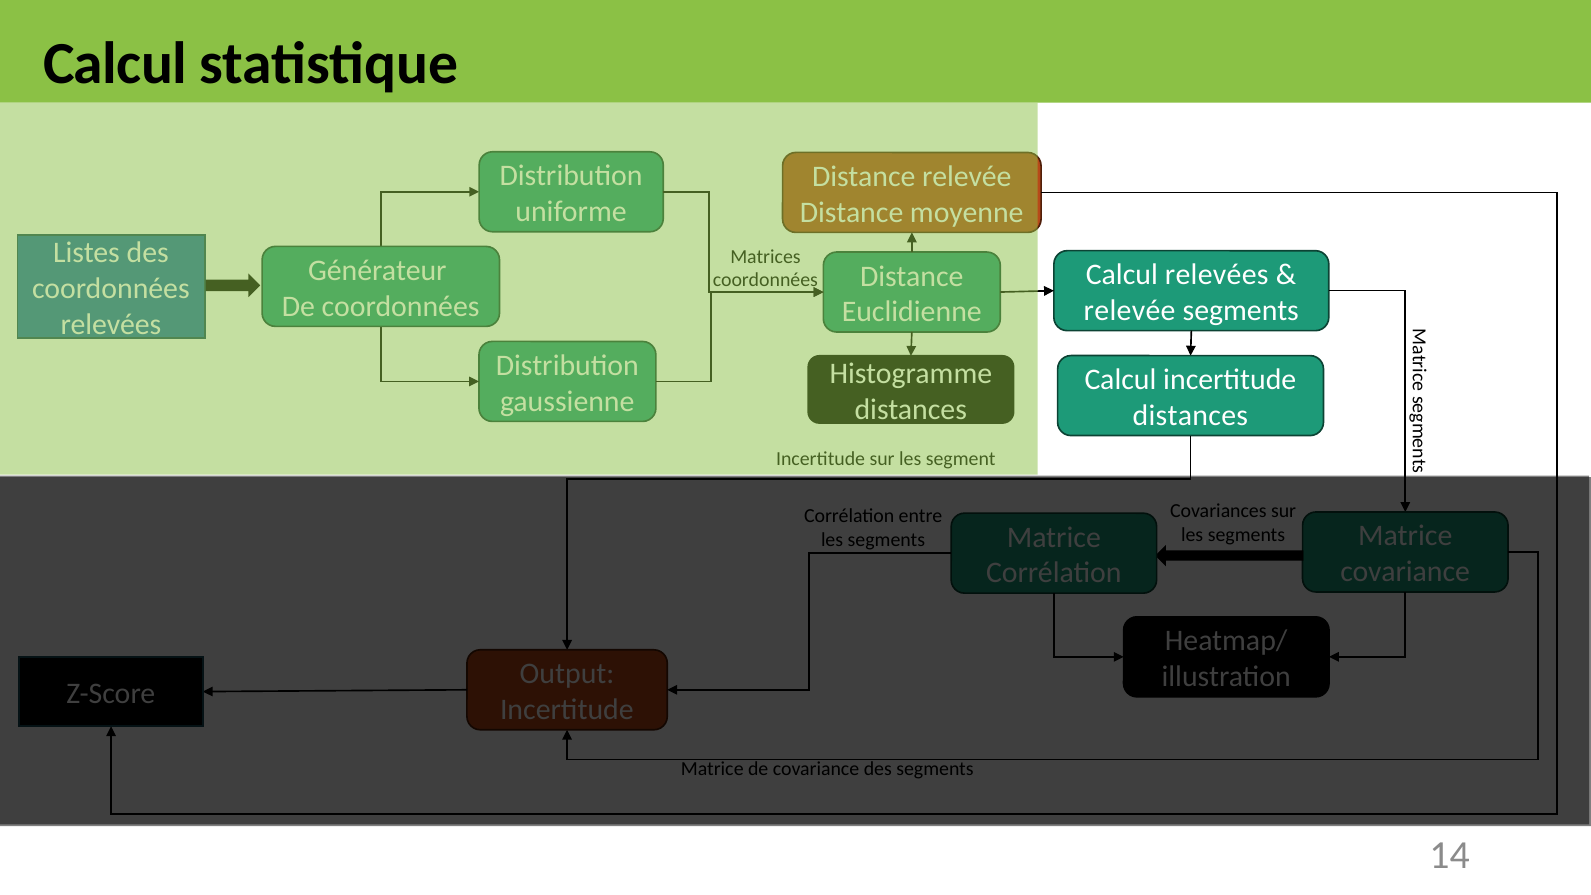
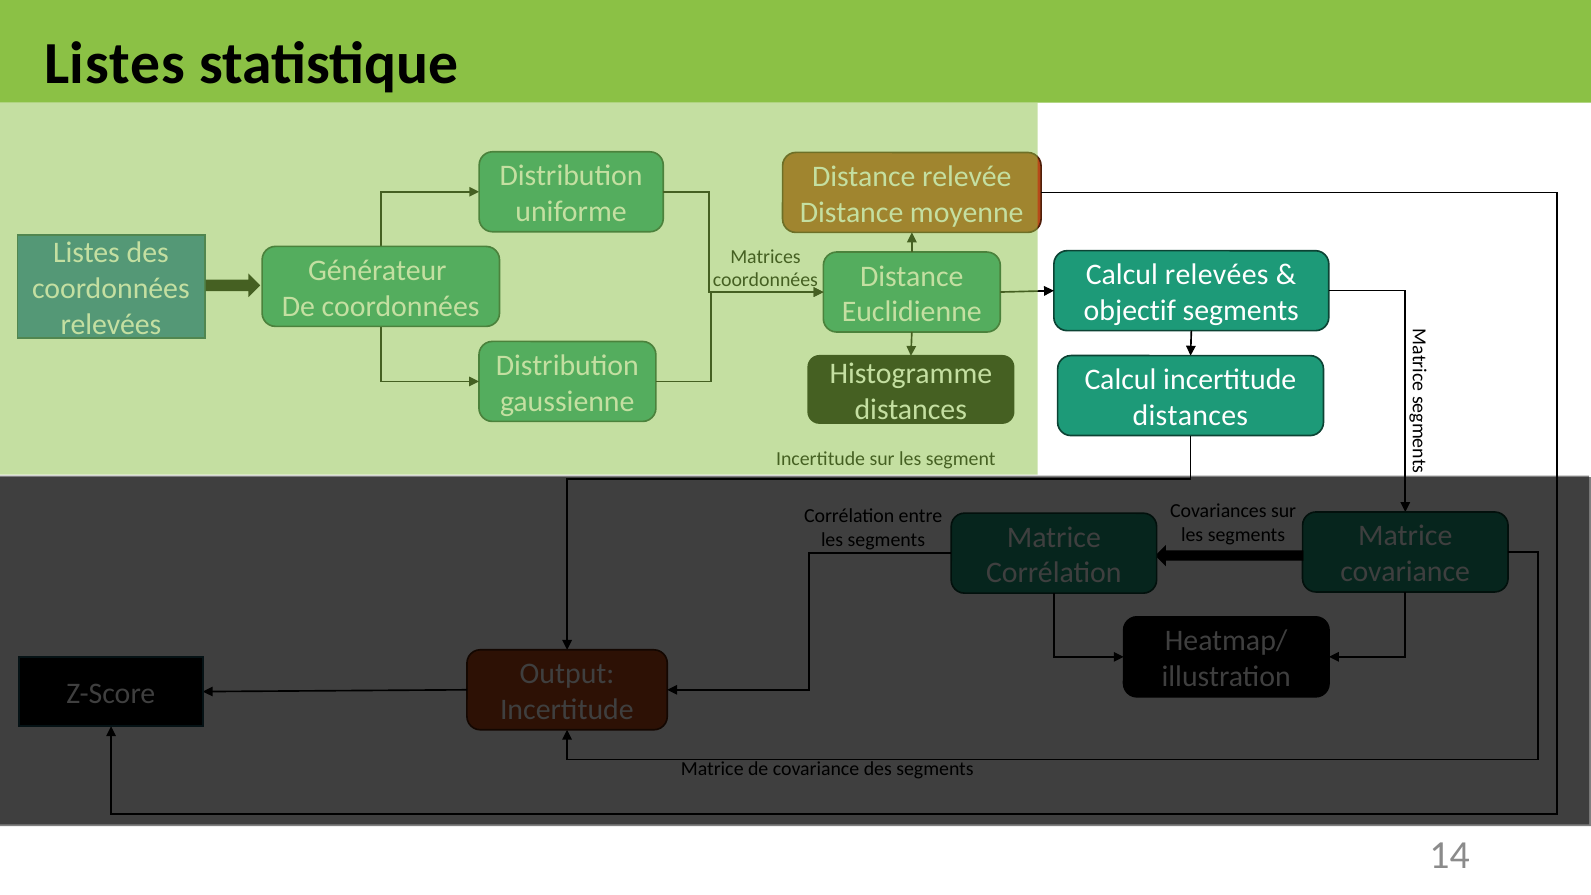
Calcul at (115, 64): Calcul -> Listes
relevée at (1130, 311): relevée -> objectif
